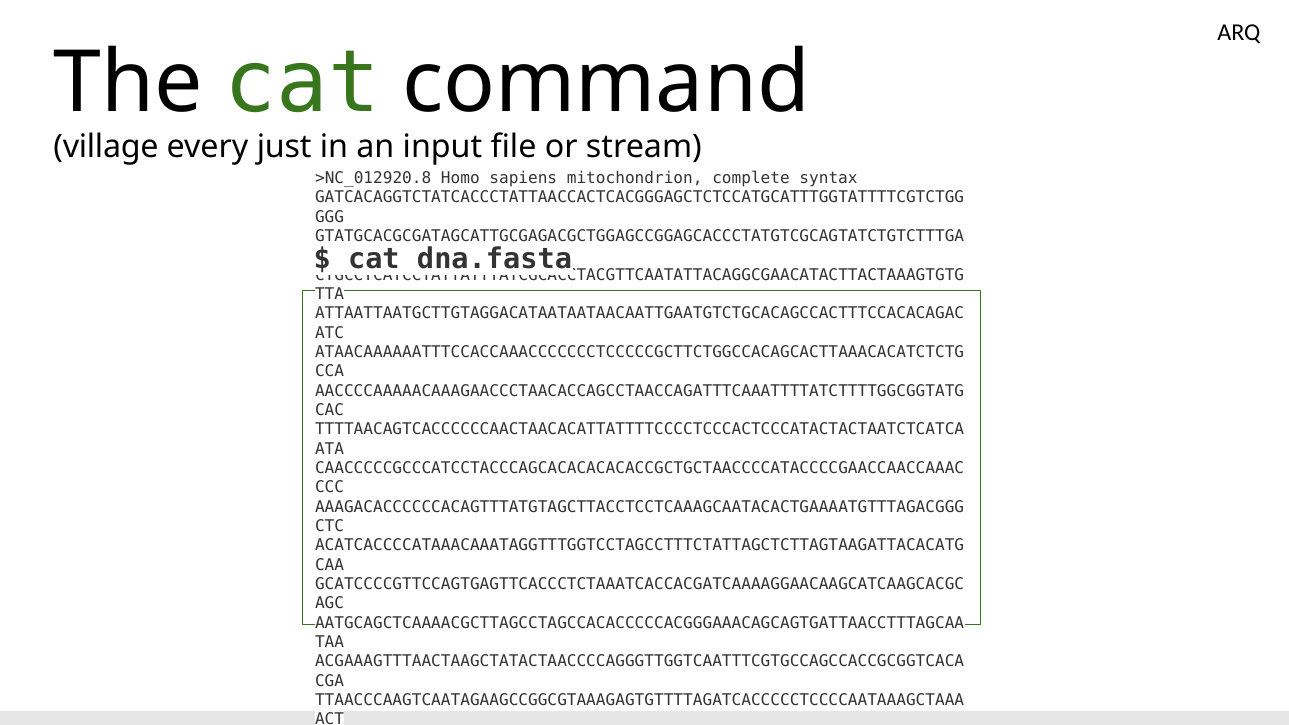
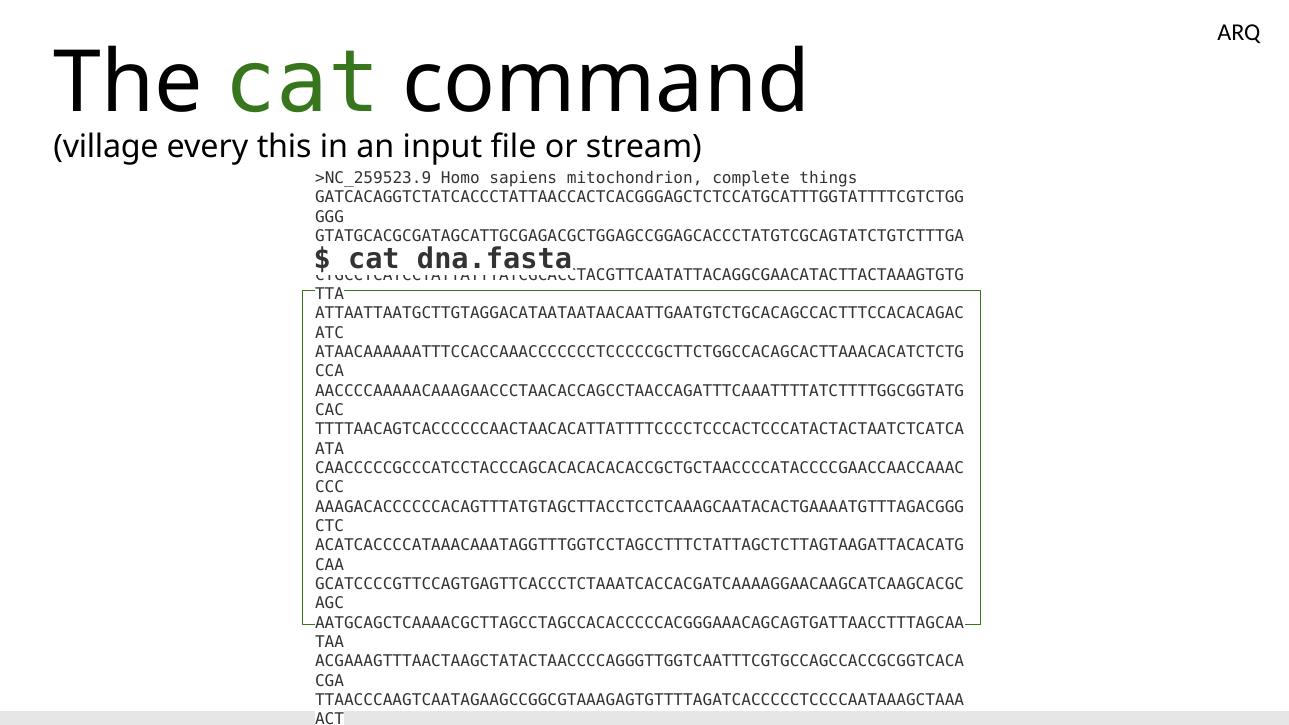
just: just -> this
>NC_012920.8: >NC_012920.8 -> >NC_259523.9
syntax: syntax -> things
